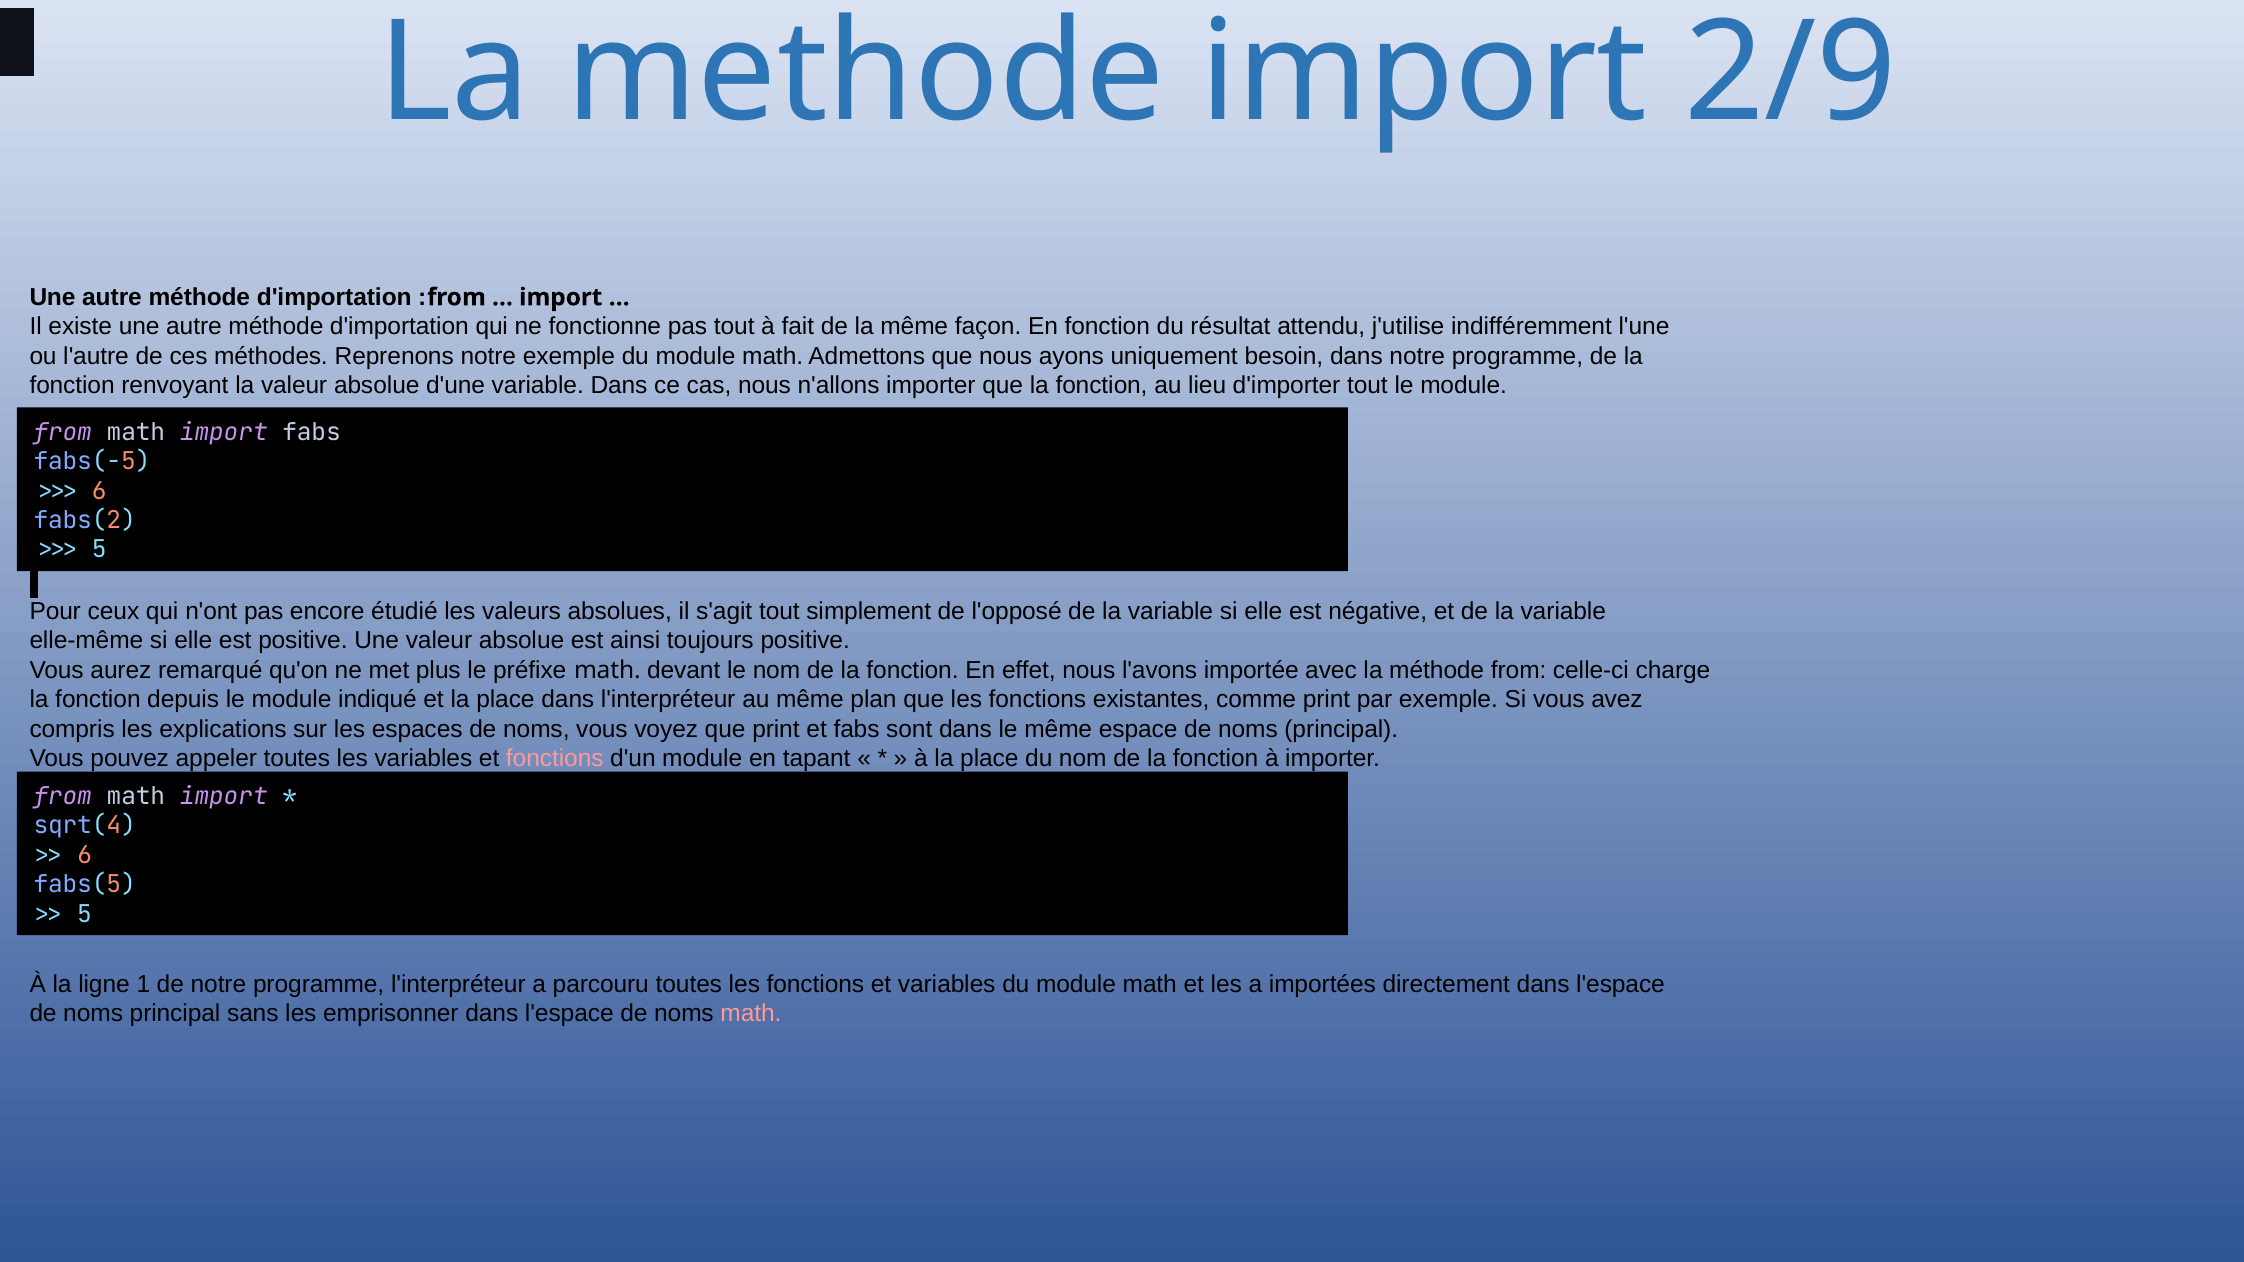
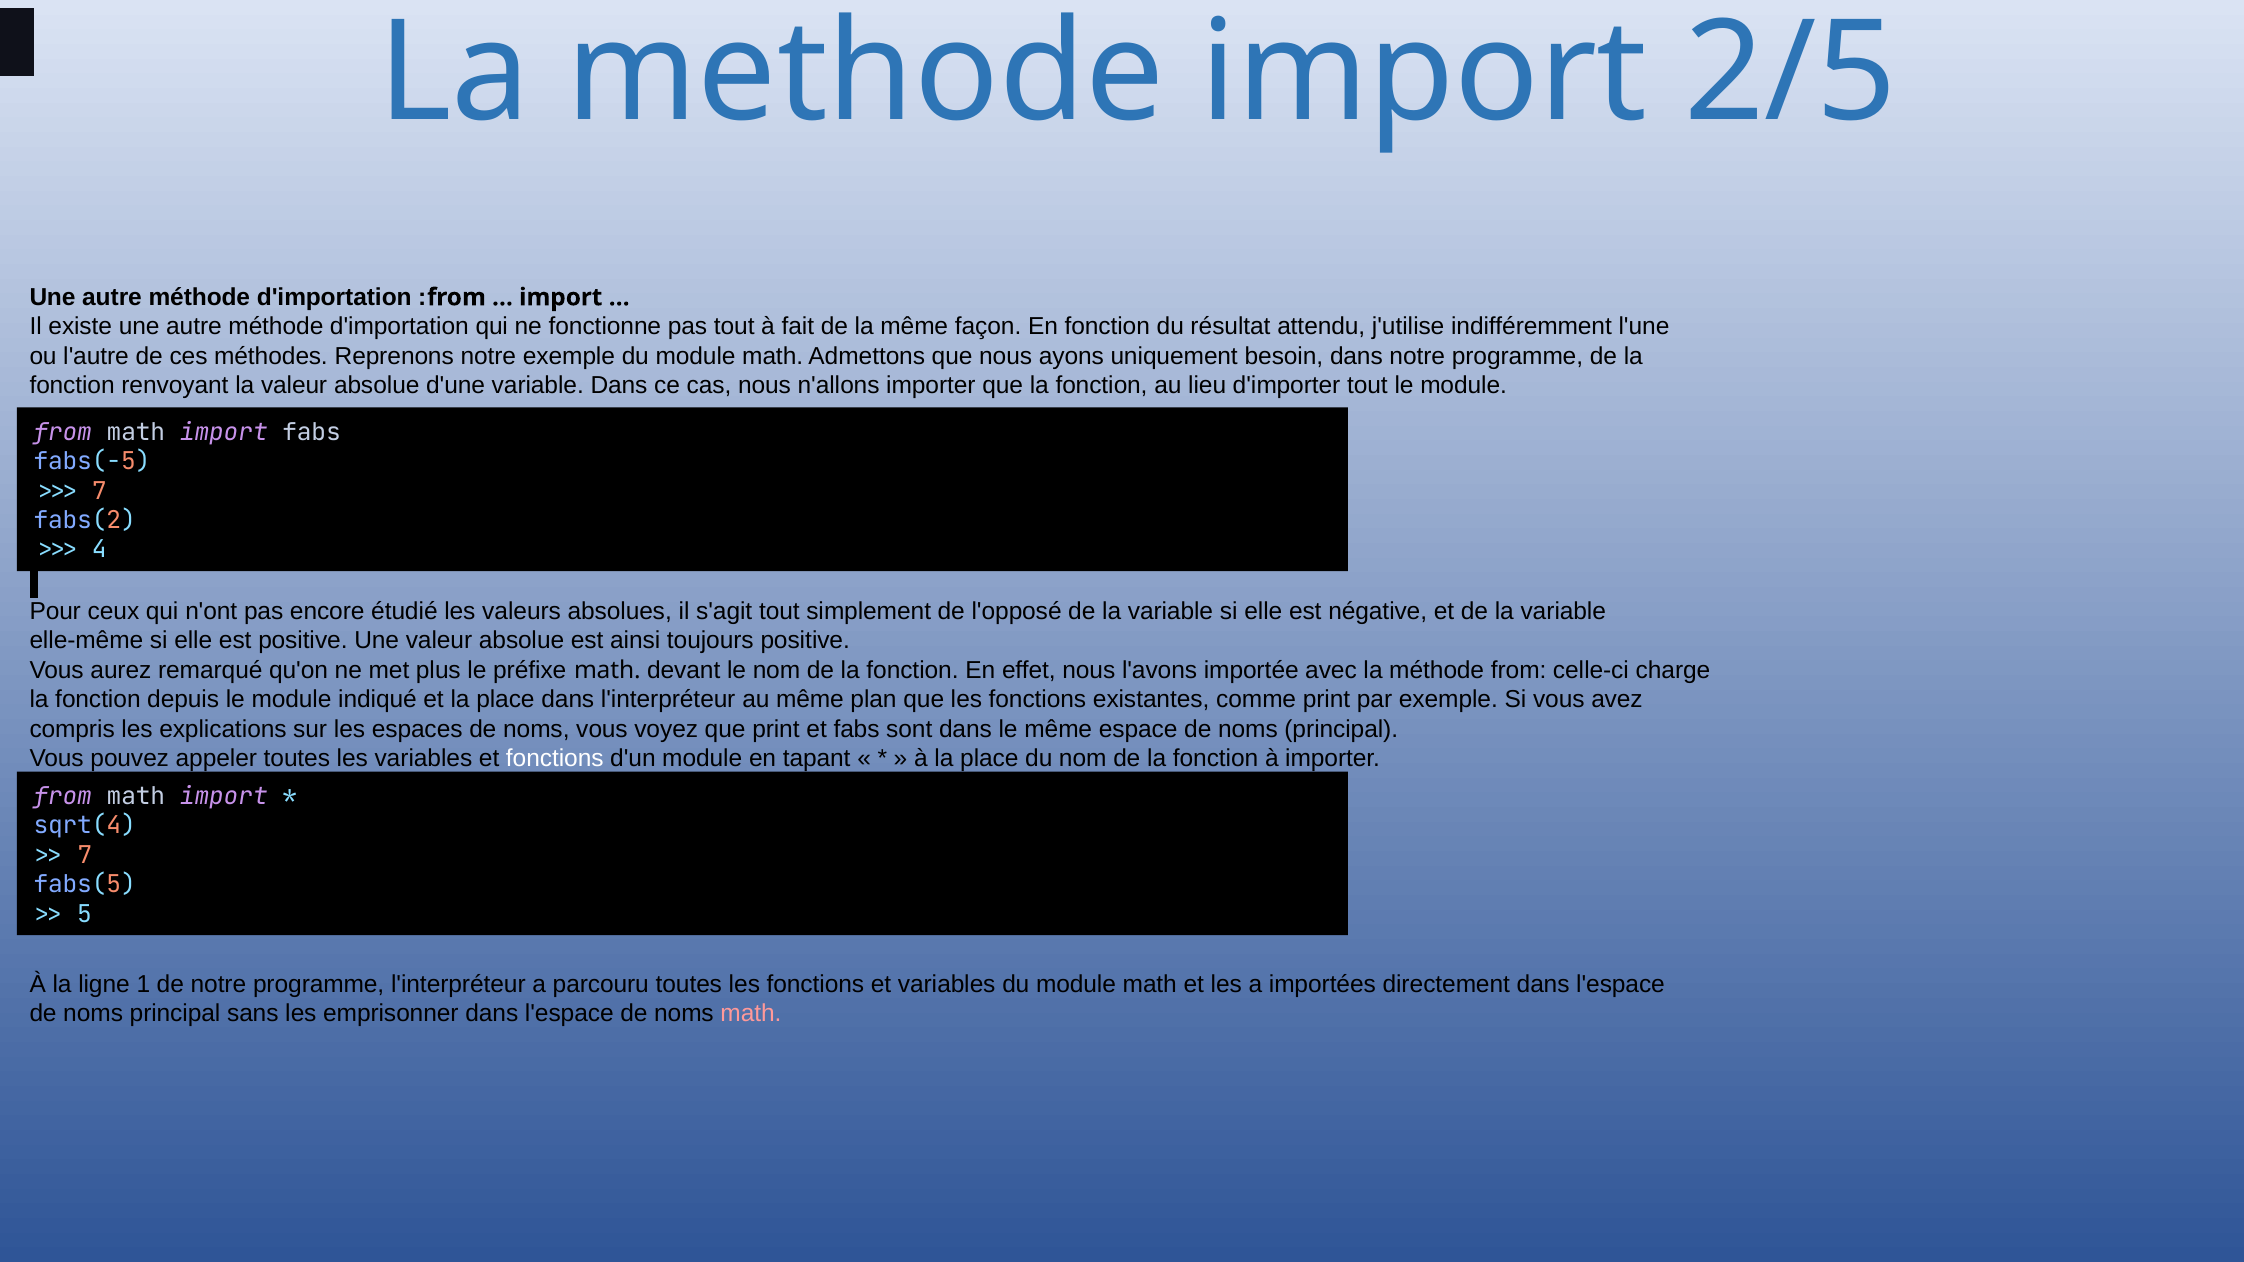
2/9: 2/9 -> 2/5
6 at (99, 491): 6 -> 7
5 at (99, 550): 5 -> 4
fonctions at (555, 759) colour: pink -> white
6 at (85, 855): 6 -> 7
